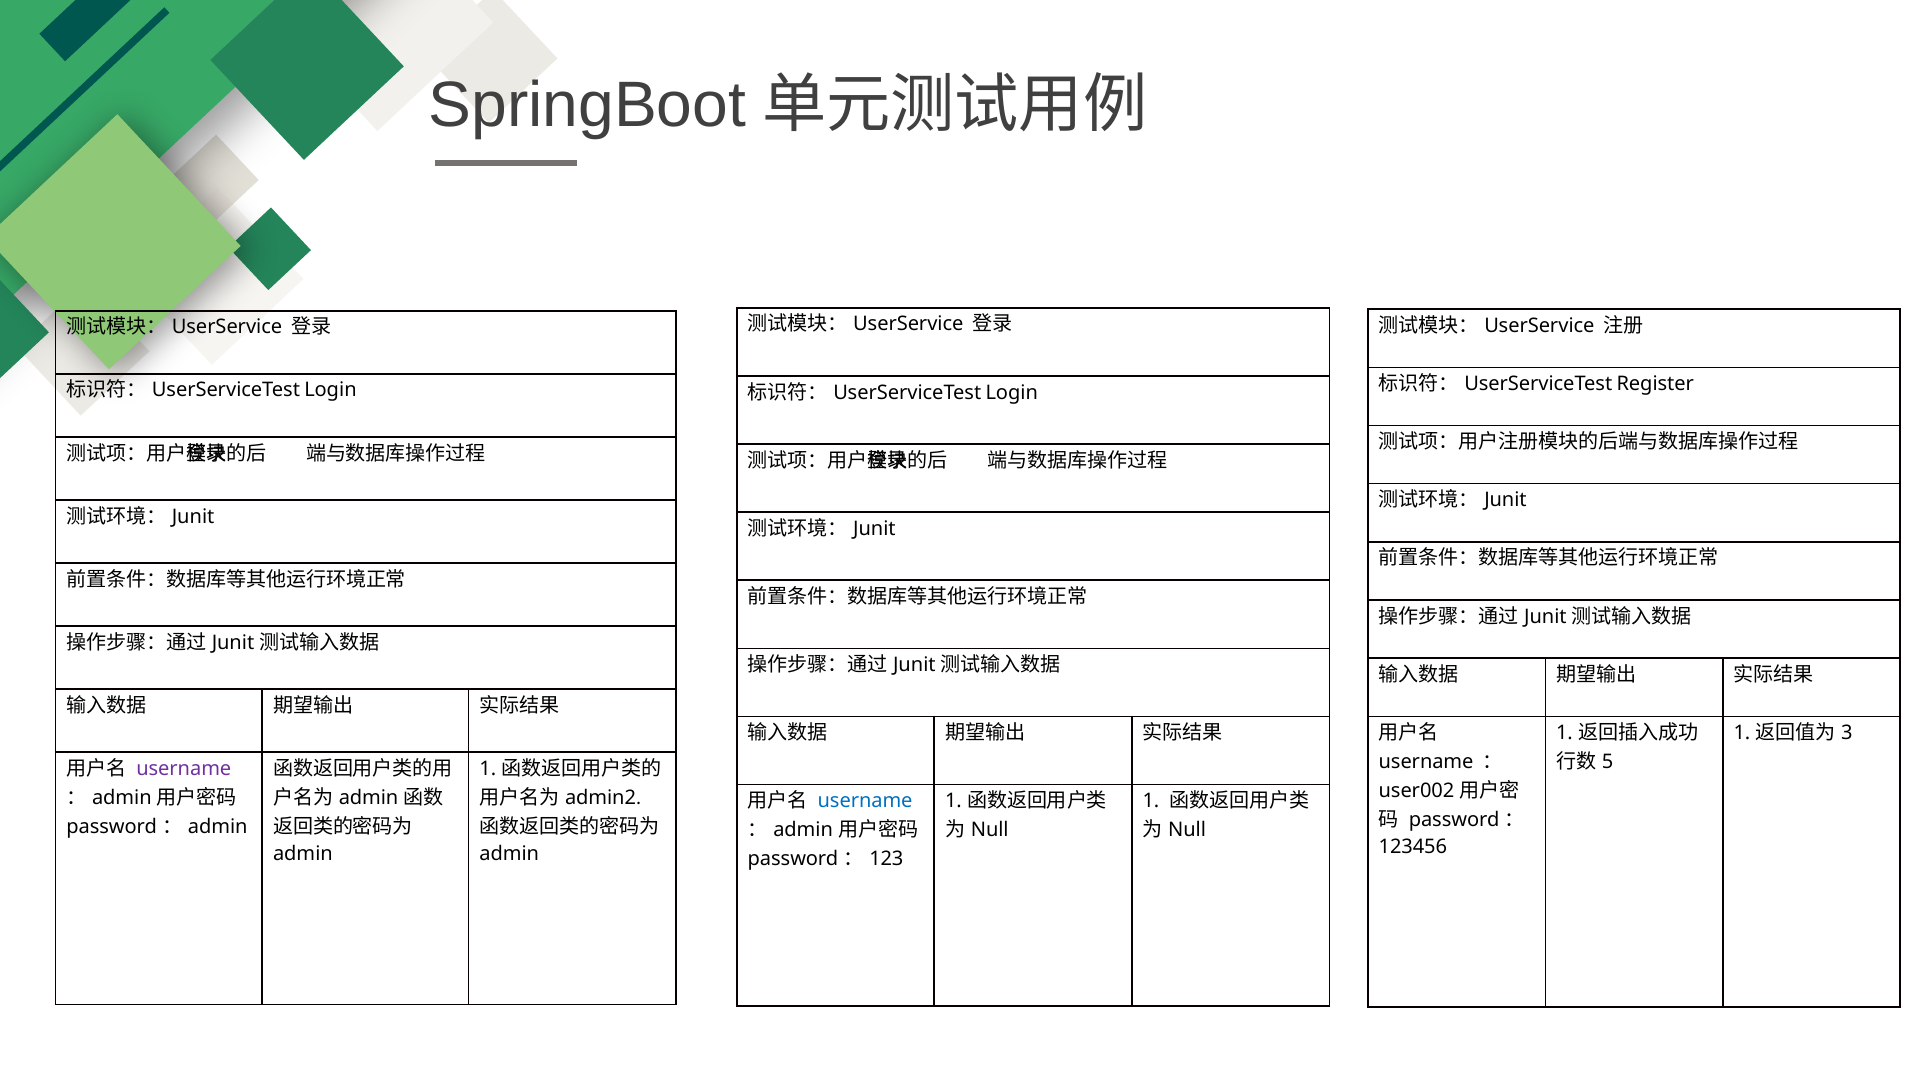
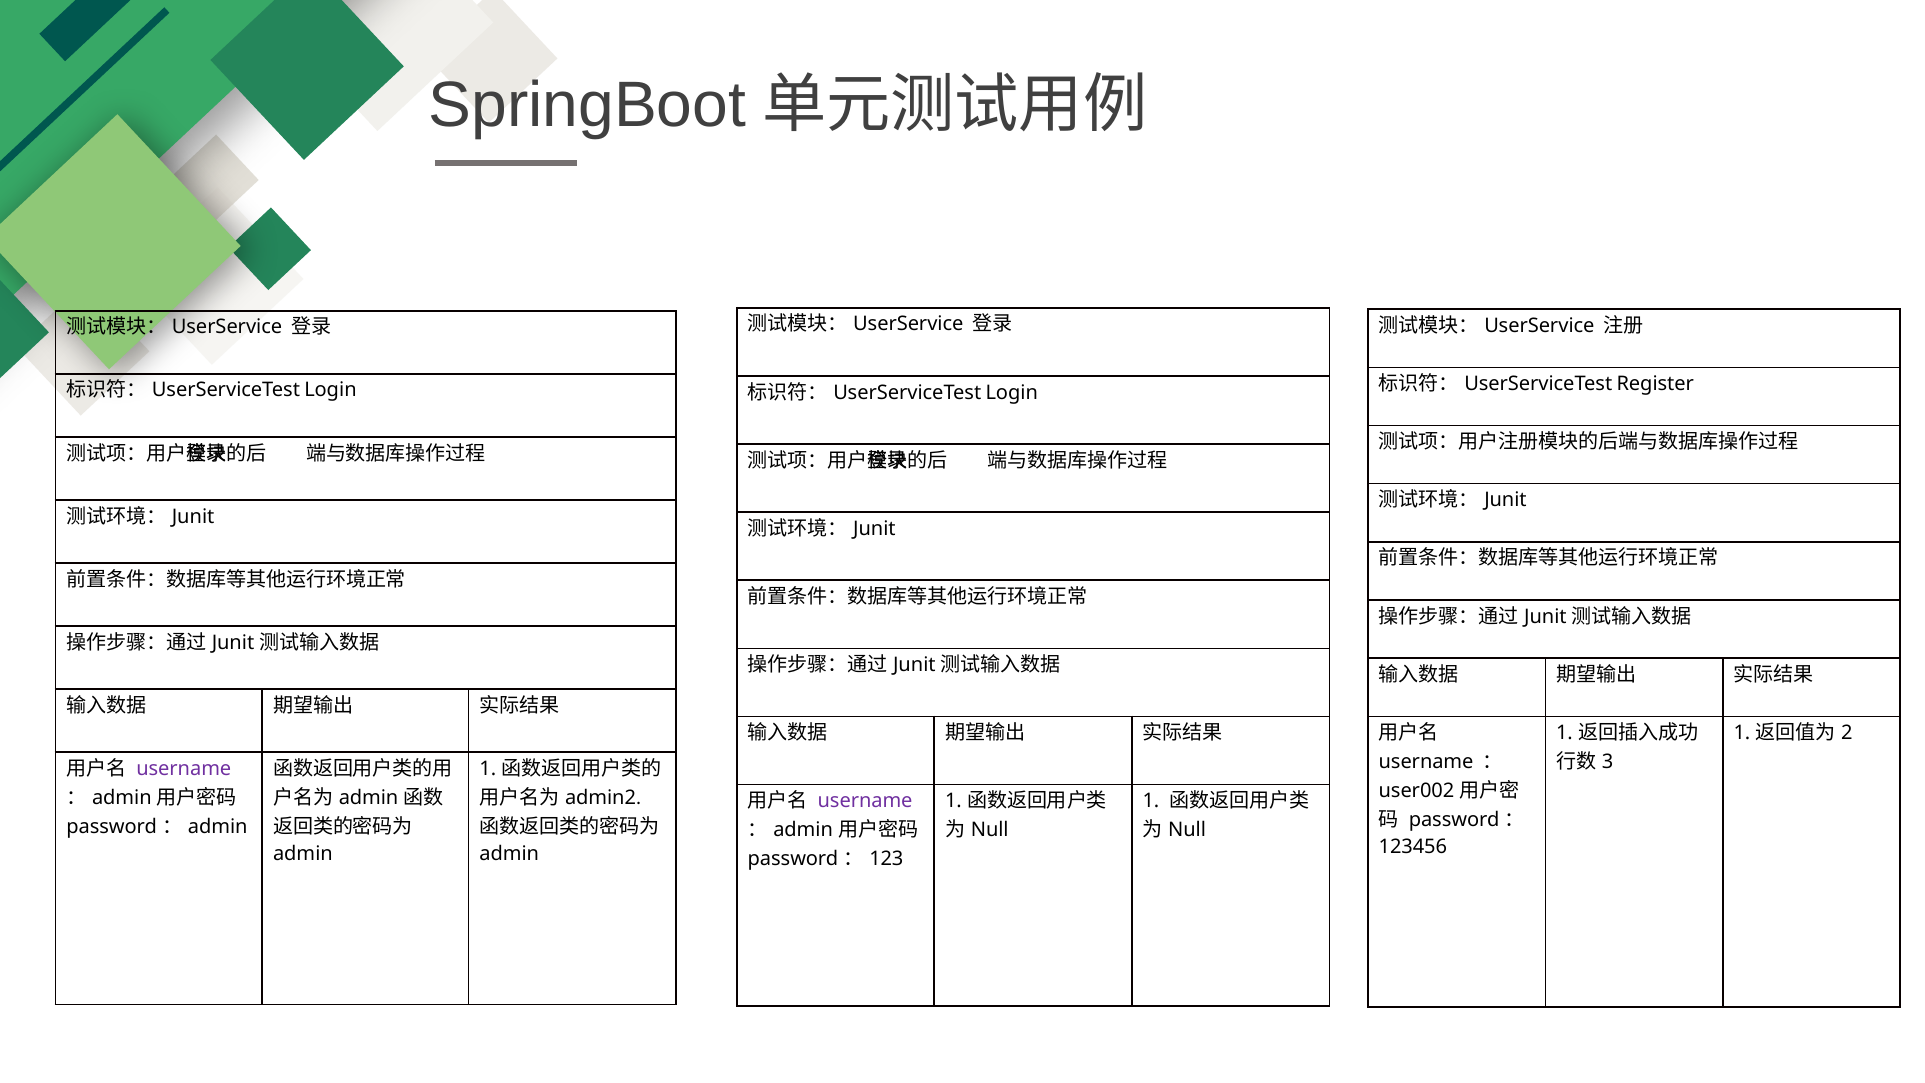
3: 3 -> 2
5: 5 -> 3
username at (865, 801) colour: blue -> purple
